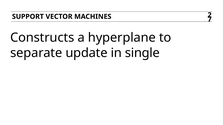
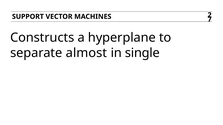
update: update -> almost
